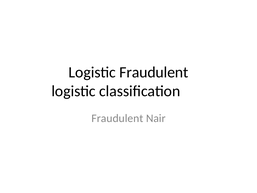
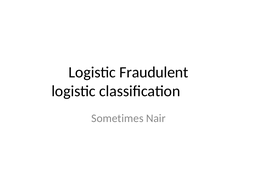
Fraudulent at (117, 118): Fraudulent -> Sometimes
